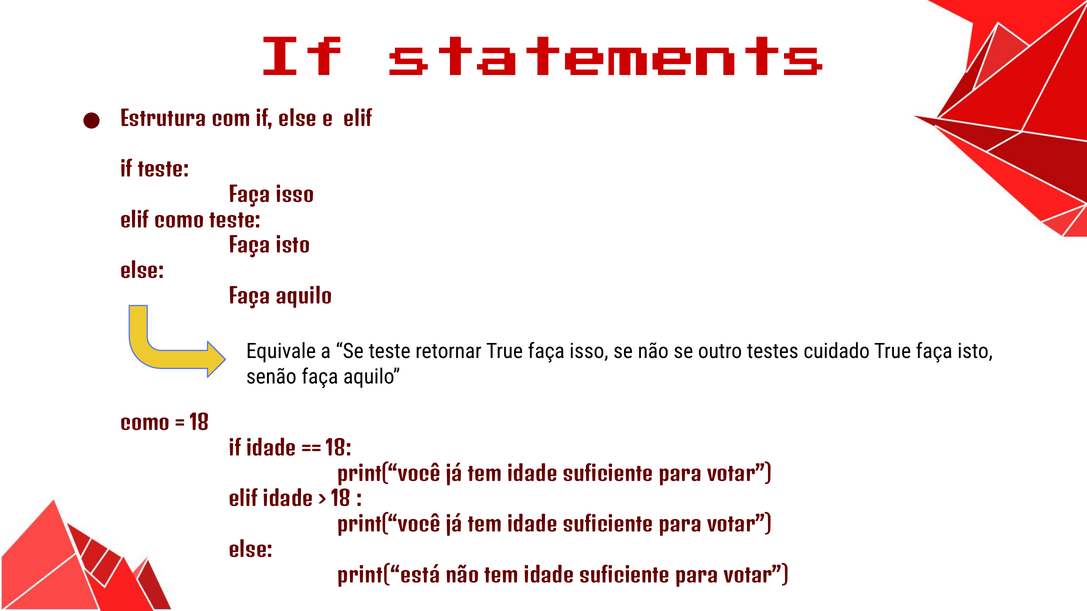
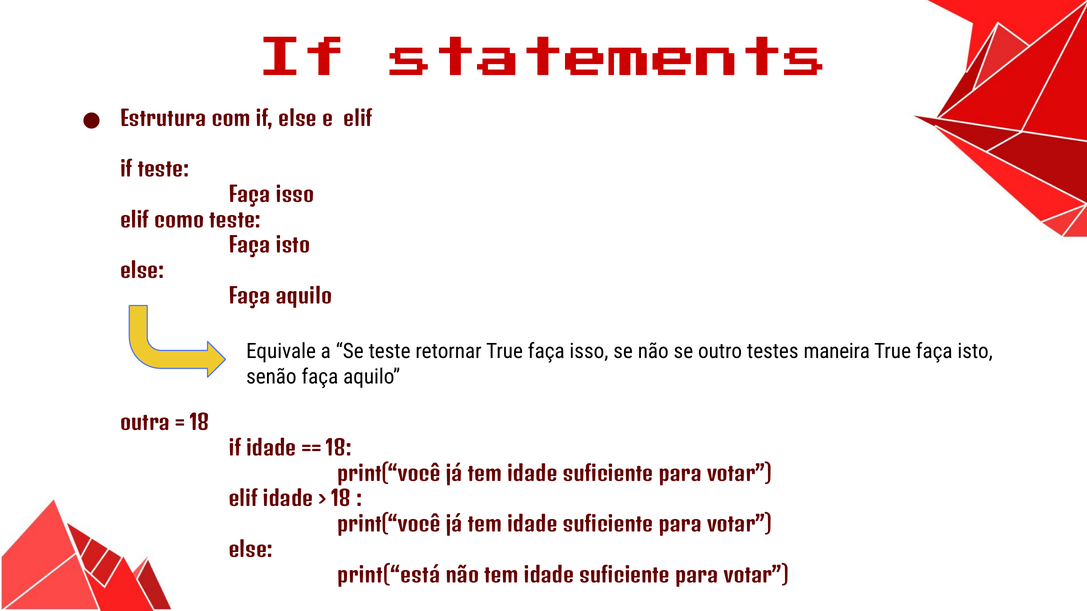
cuidado: cuidado -> maneira
como at (145, 424): como -> outra
